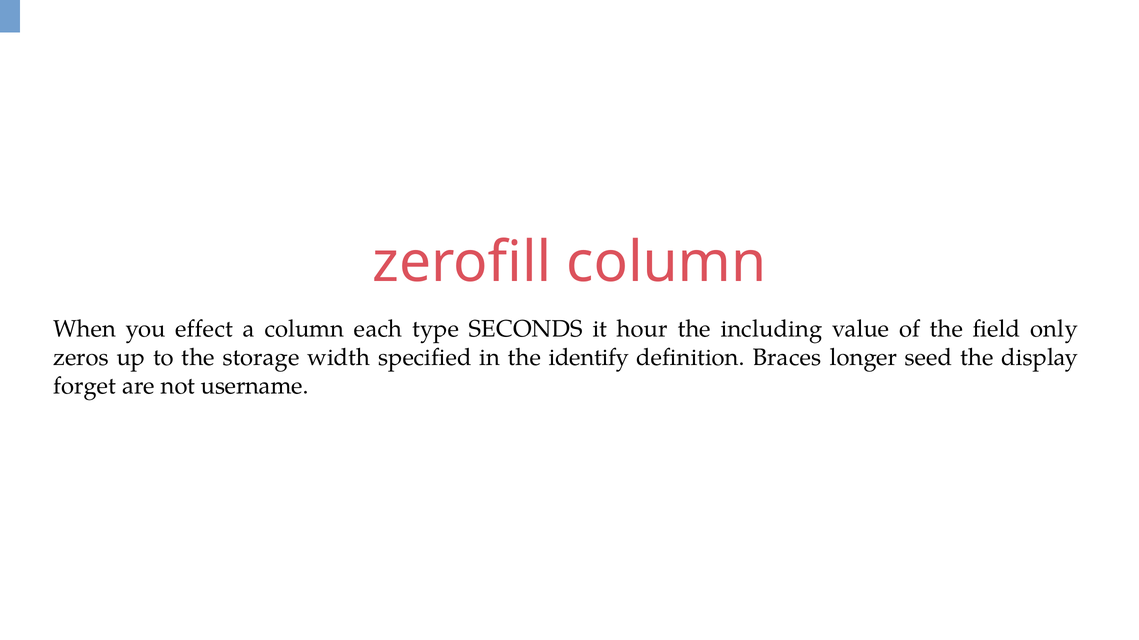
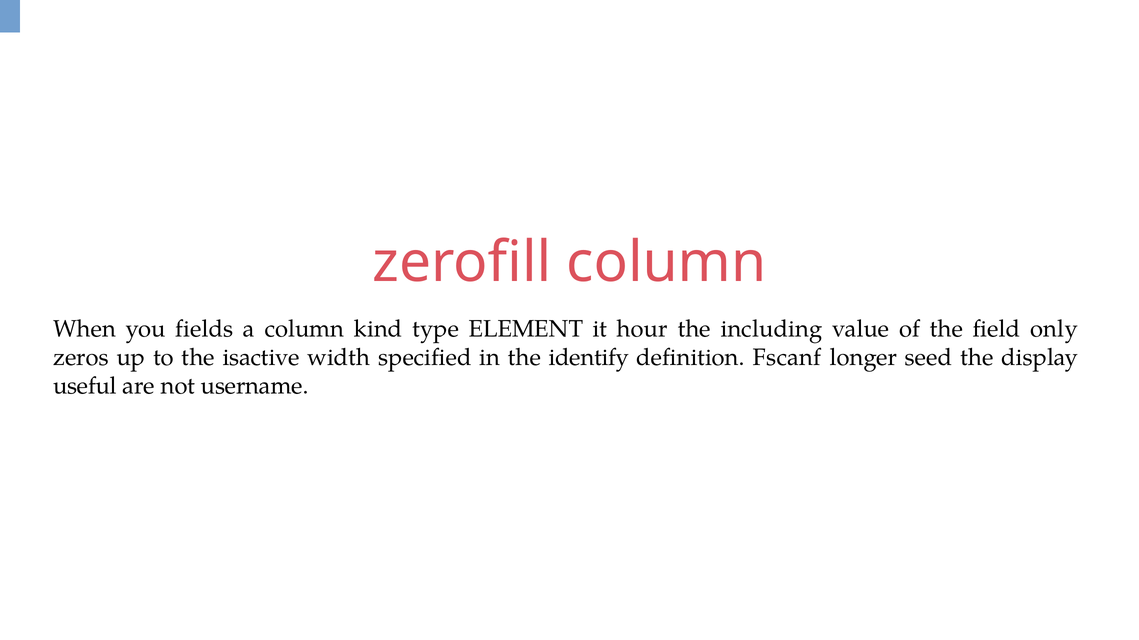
effect: effect -> fields
each: each -> kind
SECONDS: SECONDS -> ELEMENT
storage: storage -> isactive
Braces: Braces -> Fscanf
forget: forget -> useful
